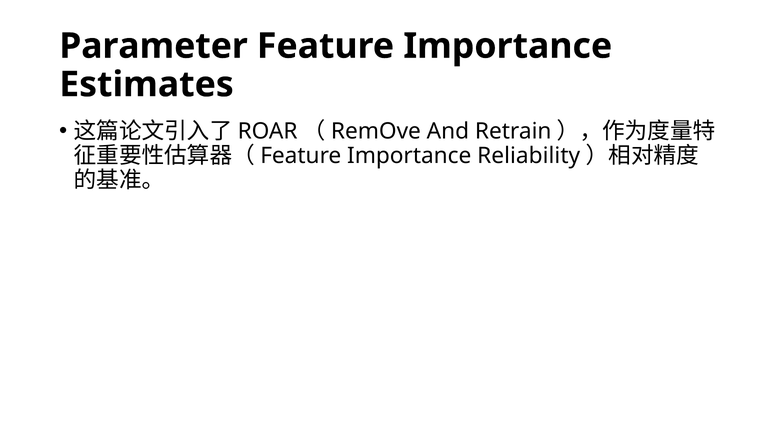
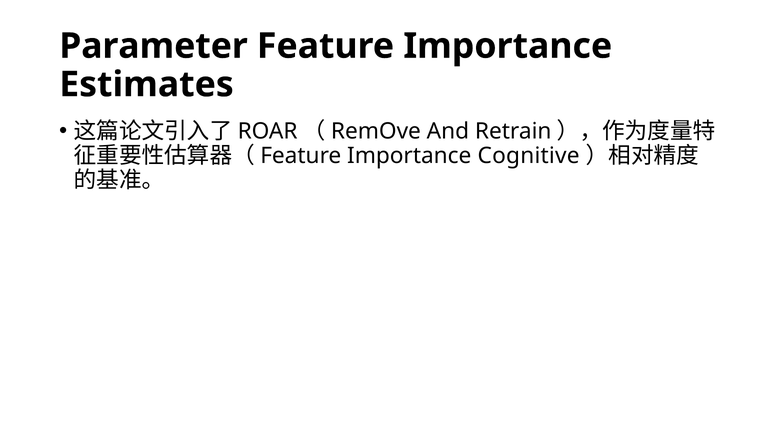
Reliability: Reliability -> Cognitive
